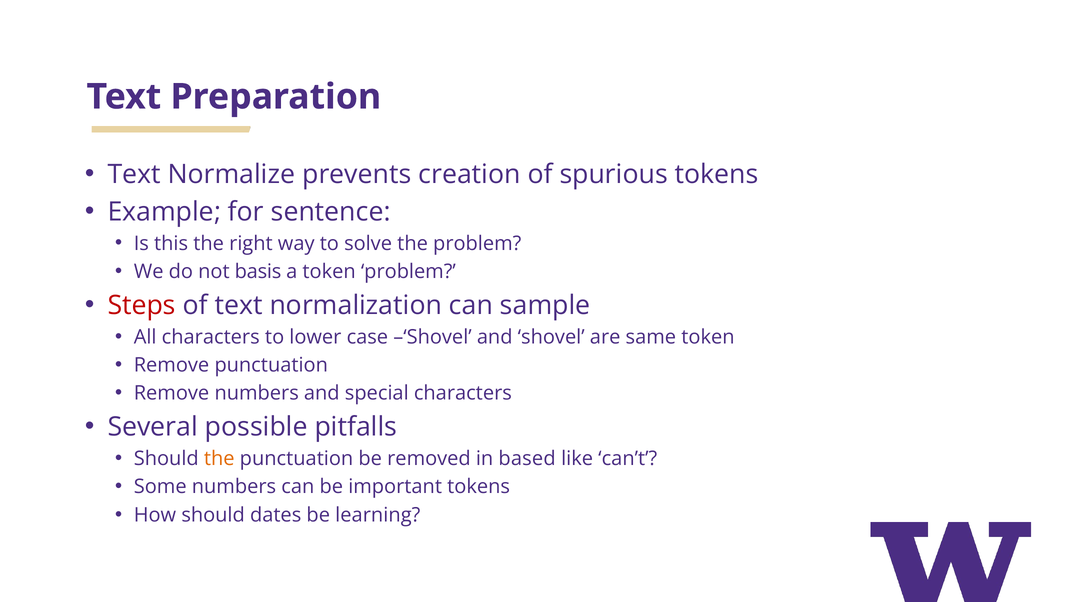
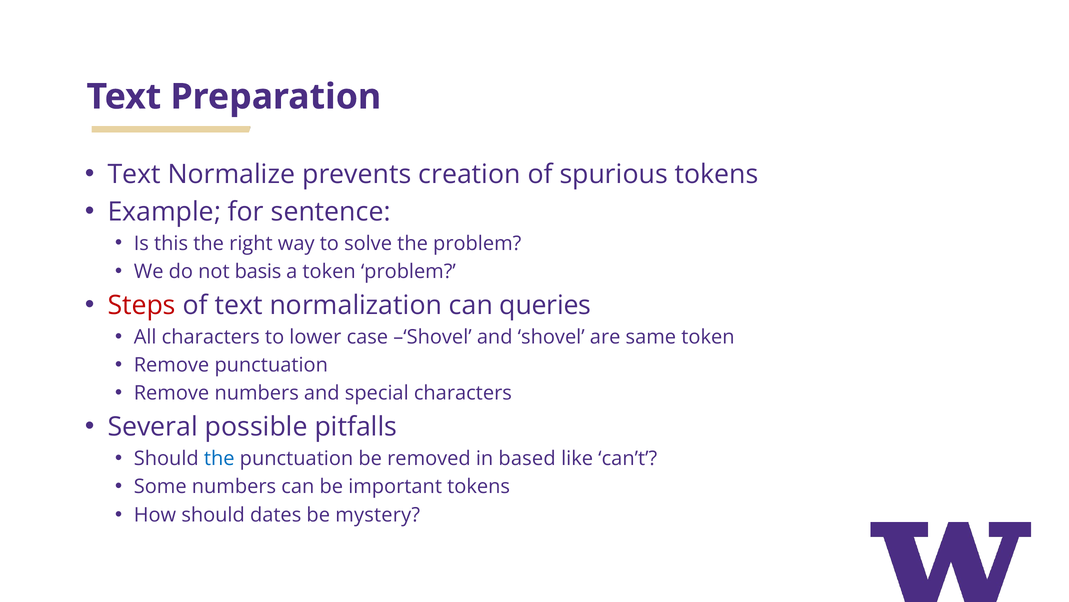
sample: sample -> queries
the at (219, 458) colour: orange -> blue
learning: learning -> mystery
